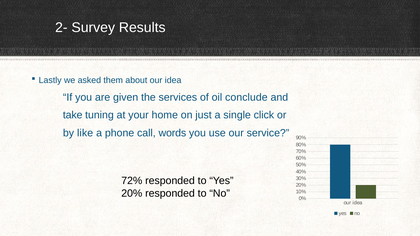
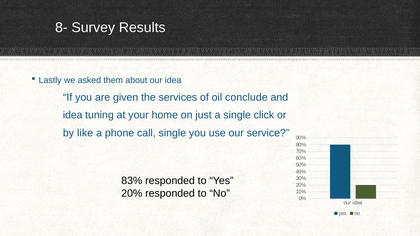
2-: 2- -> 8-
take at (73, 115): take -> idea
call words: words -> single
72%: 72% -> 83%
